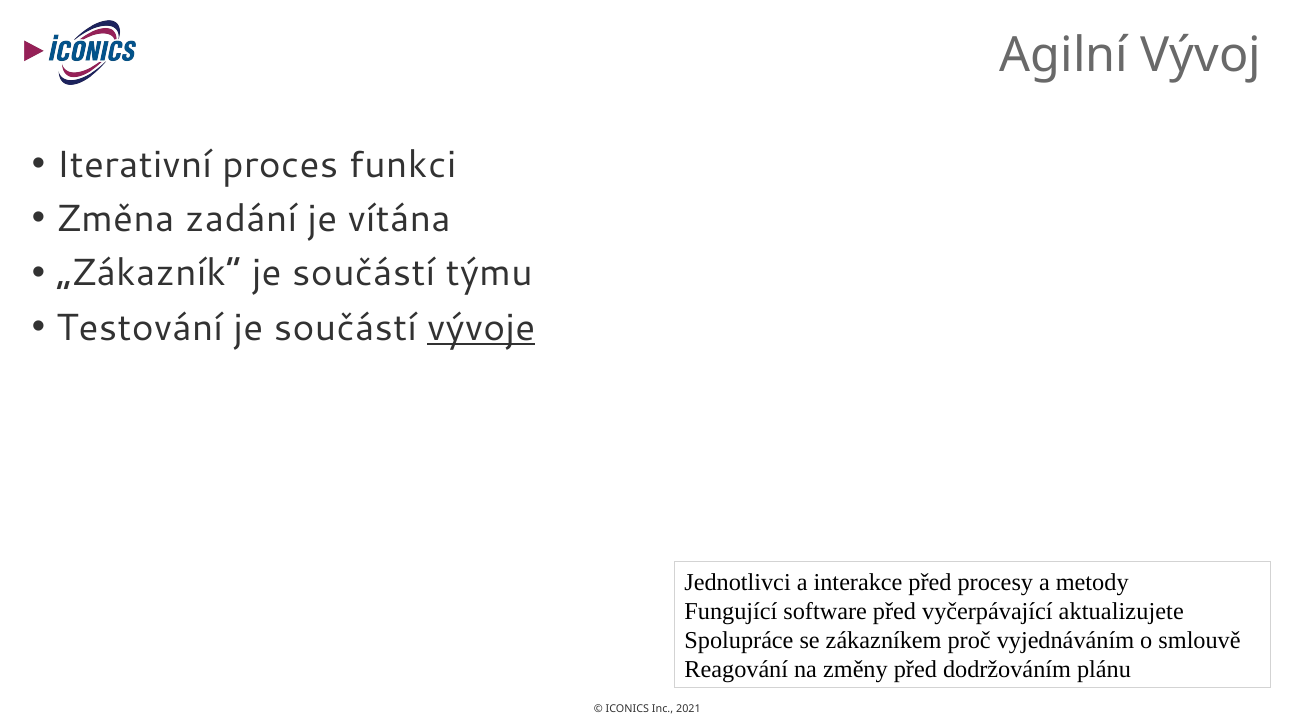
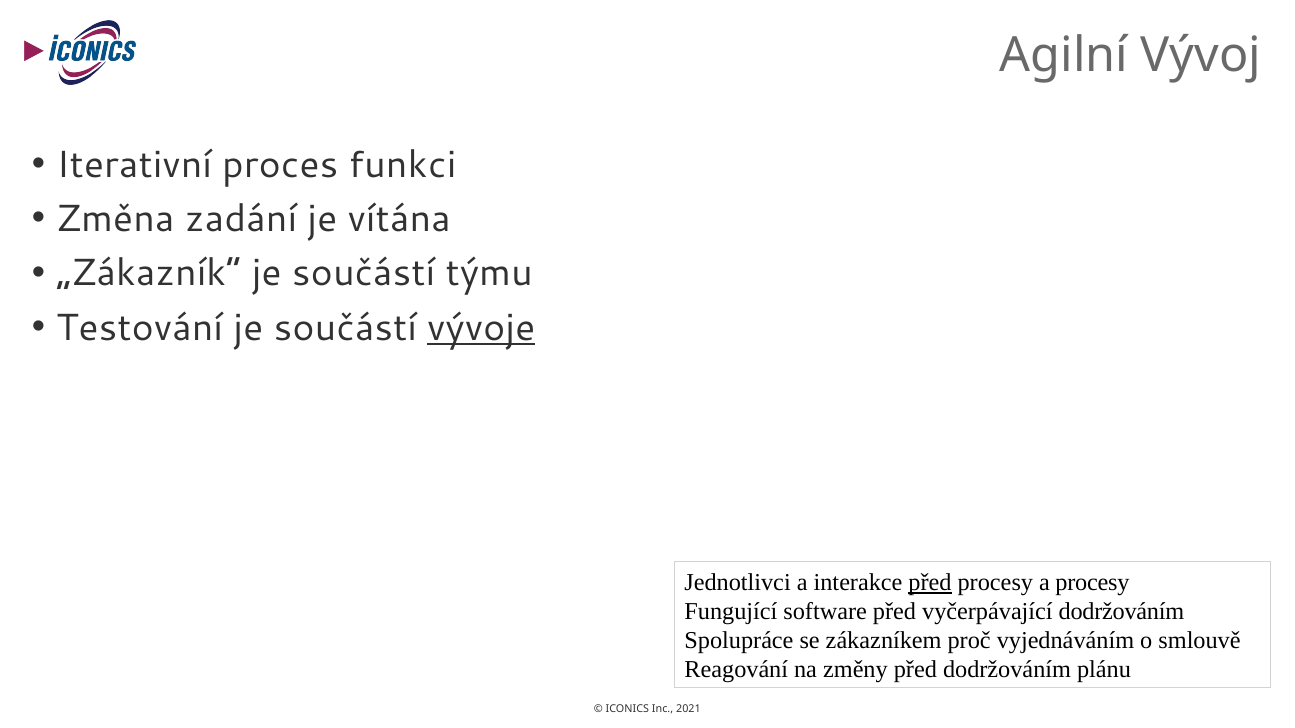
před at (930, 583) underline: none -> present
a metody: metody -> procesy
vyčerpávající aktualizujete: aktualizujete -> dodržováním
